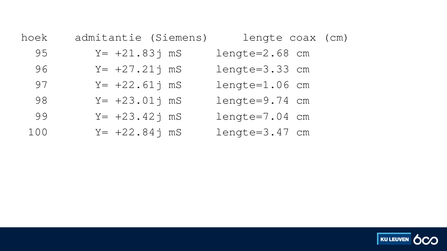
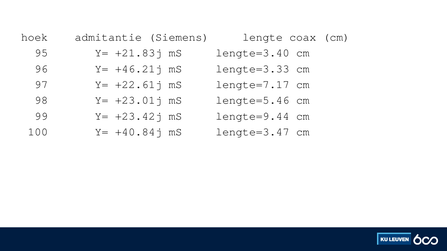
lengte=2.68: lengte=2.68 -> lengte=3.40
+27.21j: +27.21j -> +46.21j
lengte=1.06: lengte=1.06 -> lengte=7.17
lengte=9.74: lengte=9.74 -> lengte=5.46
lengte=7.04: lengte=7.04 -> lengte=9.44
+22.84j: +22.84j -> +40.84j
